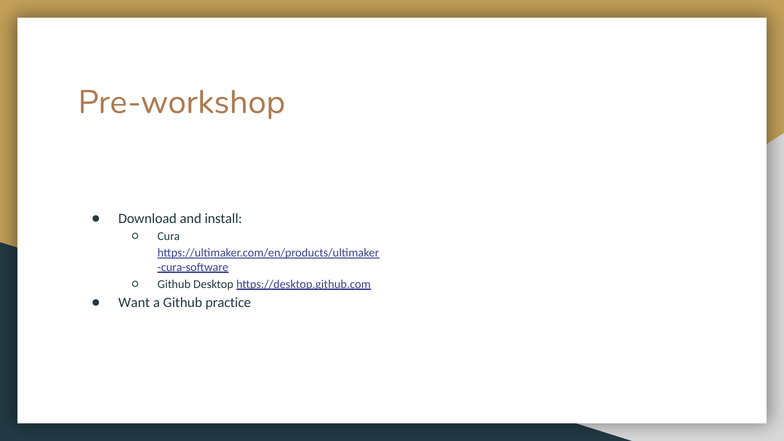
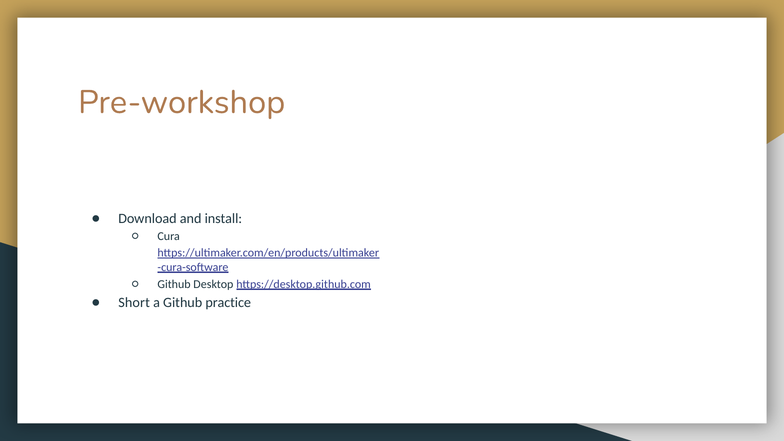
Want: Want -> Short
